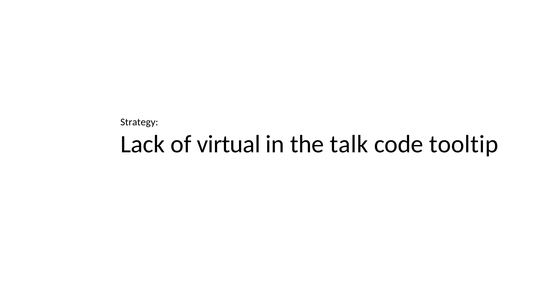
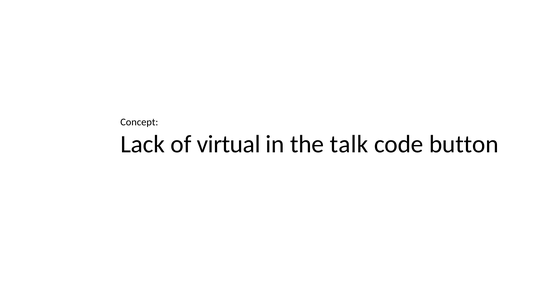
Strategy: Strategy -> Concept
tooltip: tooltip -> button
